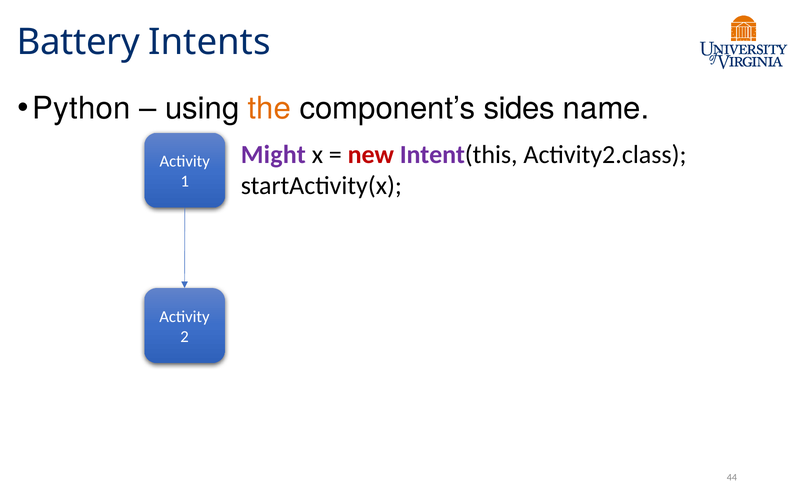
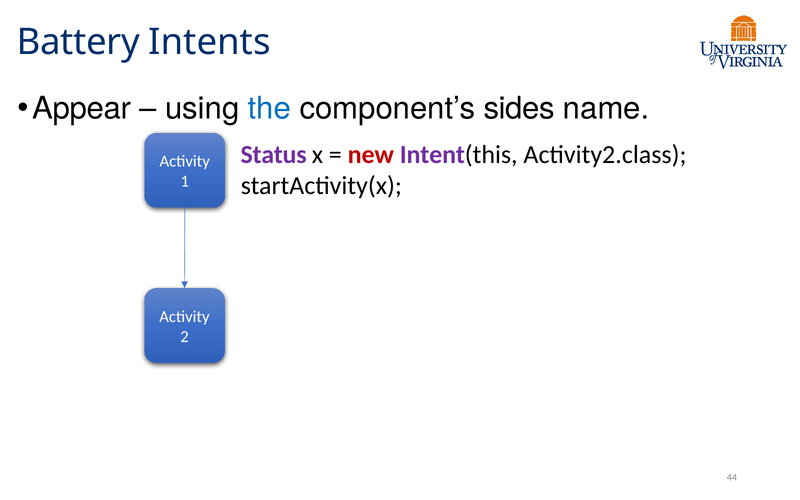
Python: Python -> Appear
the colour: orange -> blue
Might: Might -> Status
